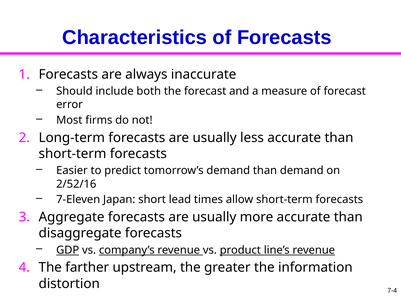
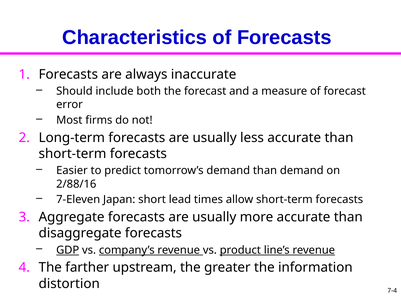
2/52/16: 2/52/16 -> 2/88/16
